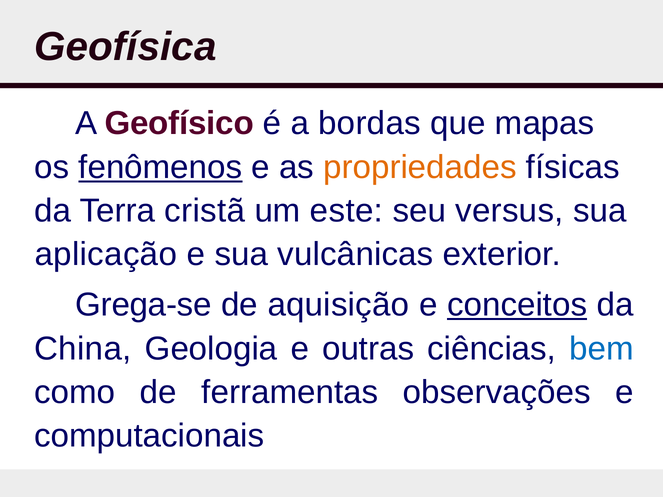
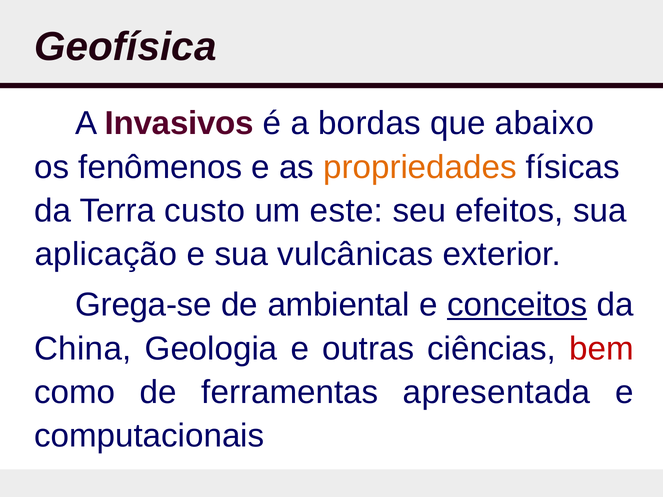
Geofísico: Geofísico -> Invasivos
mapas: mapas -> abaixo
fenômenos underline: present -> none
cristã: cristã -> custo
versus: versus -> efeitos
aquisição: aquisição -> ambiental
bem colour: blue -> red
observações: observações -> apresentada
